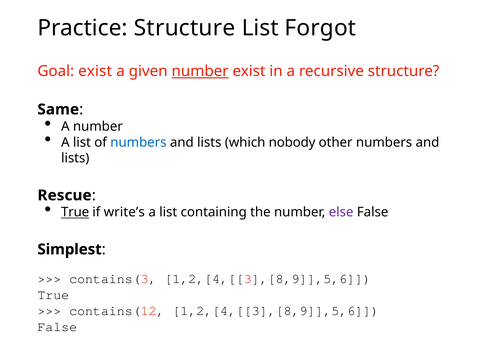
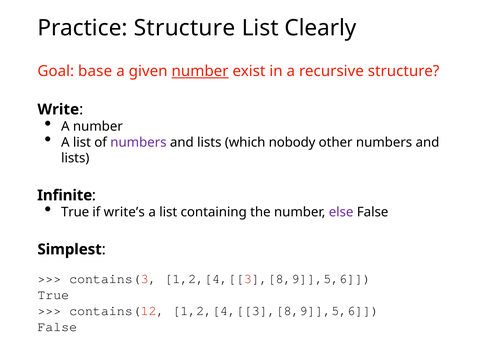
Forgot: Forgot -> Clearly
Goal exist: exist -> base
Same: Same -> Write
numbers at (138, 142) colour: blue -> purple
Rescue: Rescue -> Infinite
True at (75, 212) underline: present -> none
